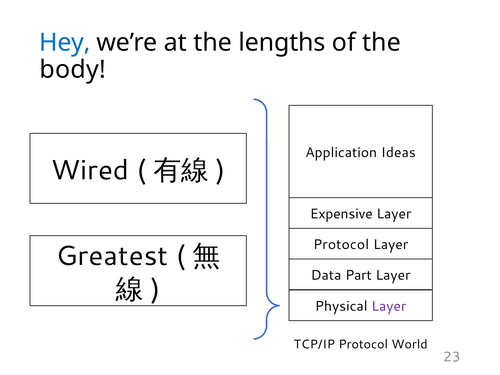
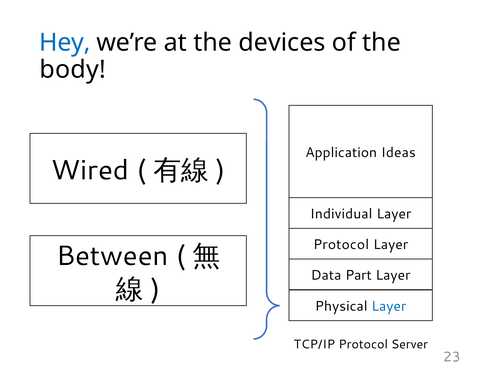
lengths: lengths -> devices
Expensive: Expensive -> Individual
Greatest: Greatest -> Between
Layer at (389, 306) colour: purple -> blue
World: World -> Server
